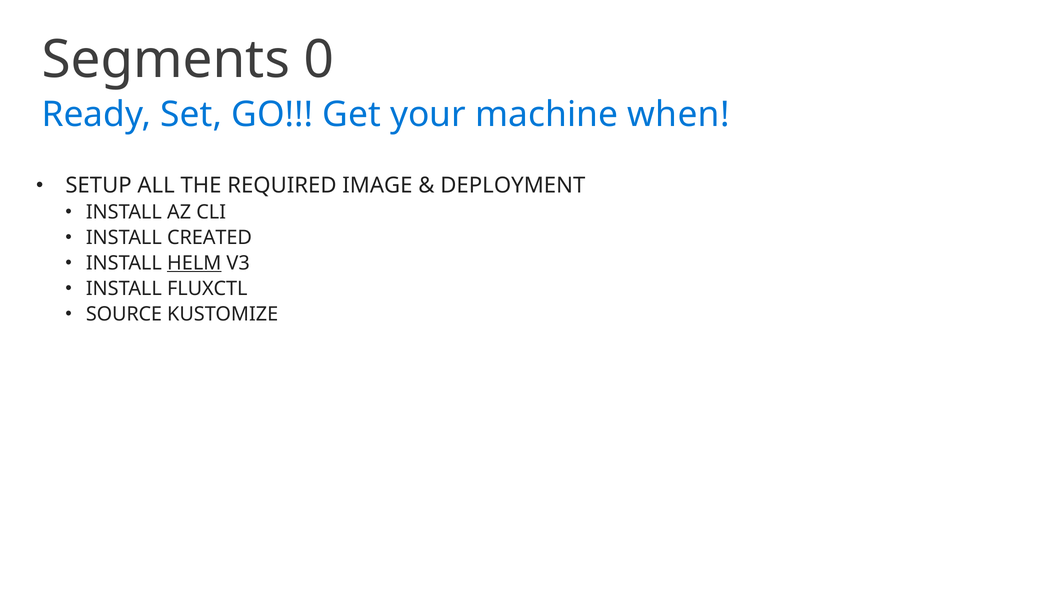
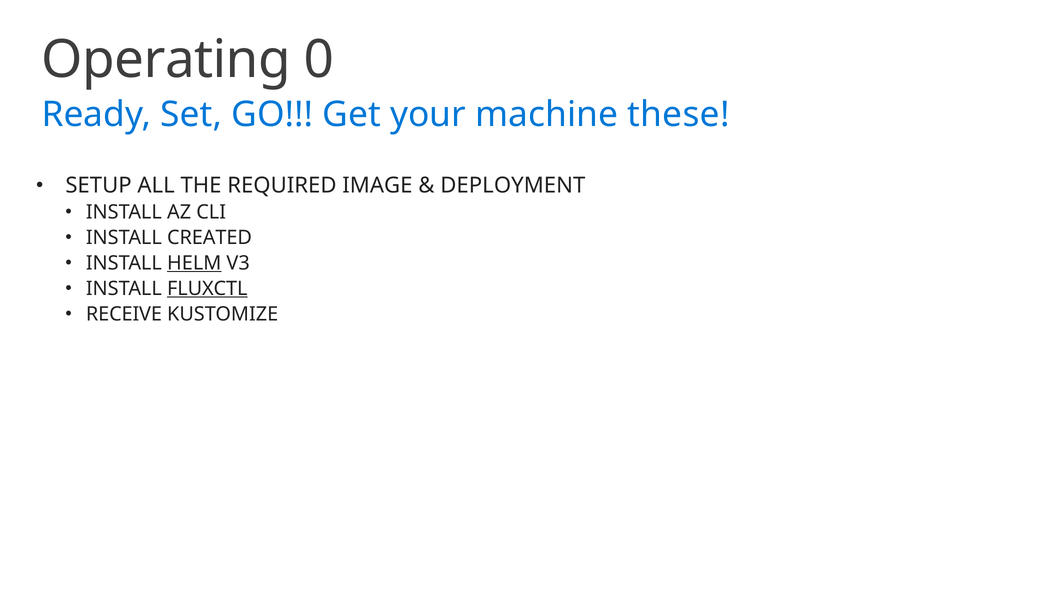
Segments: Segments -> Operating
when: when -> these
FLUXCTL underline: none -> present
SOURCE: SOURCE -> RECEIVE
